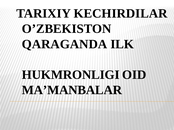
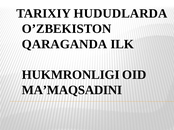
KECHIRDILAR: KECHIRDILAR -> HUDUDLARDA
MA’MANBALAR: MA’MANBALAR -> MA’MAQSADINI
